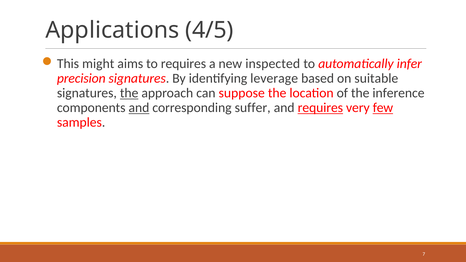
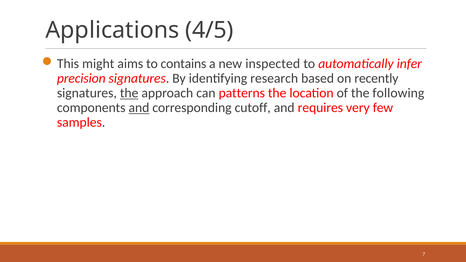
to requires: requires -> contains
leverage: leverage -> research
suitable: suitable -> recently
suppose: suppose -> patterns
inference: inference -> following
suffer: suffer -> cutoff
requires at (320, 108) underline: present -> none
few underline: present -> none
